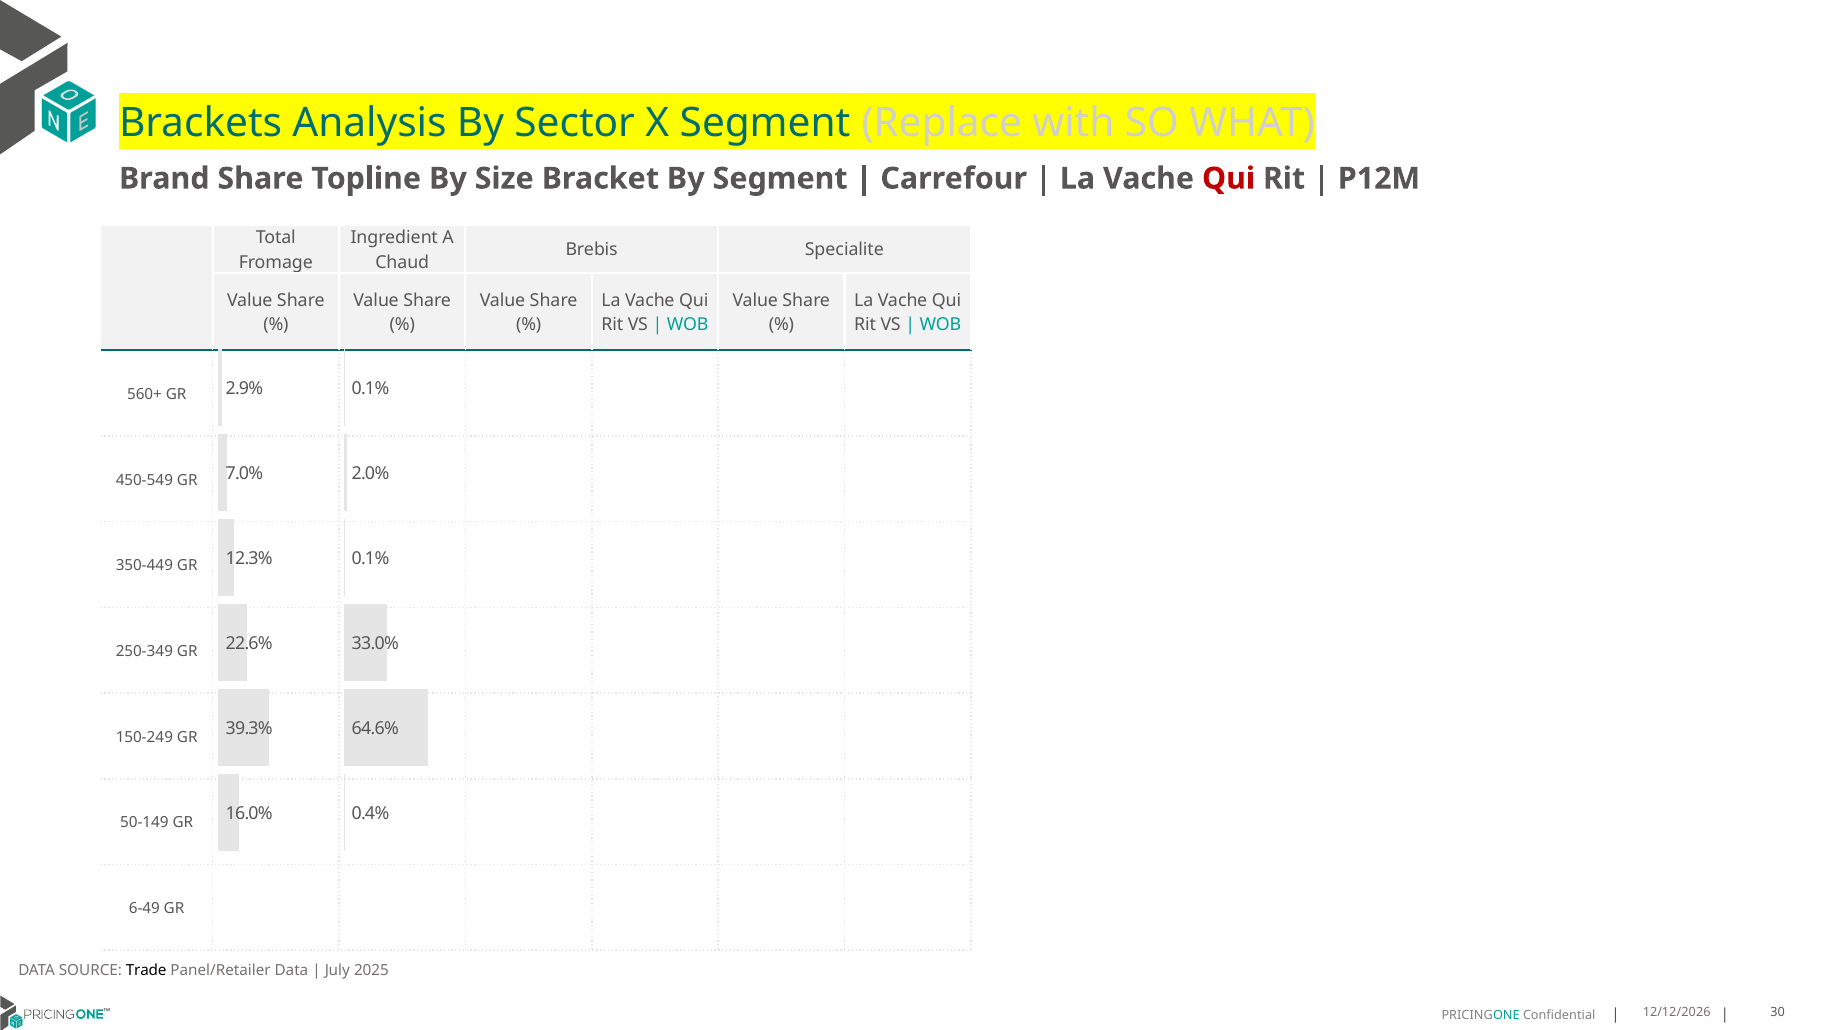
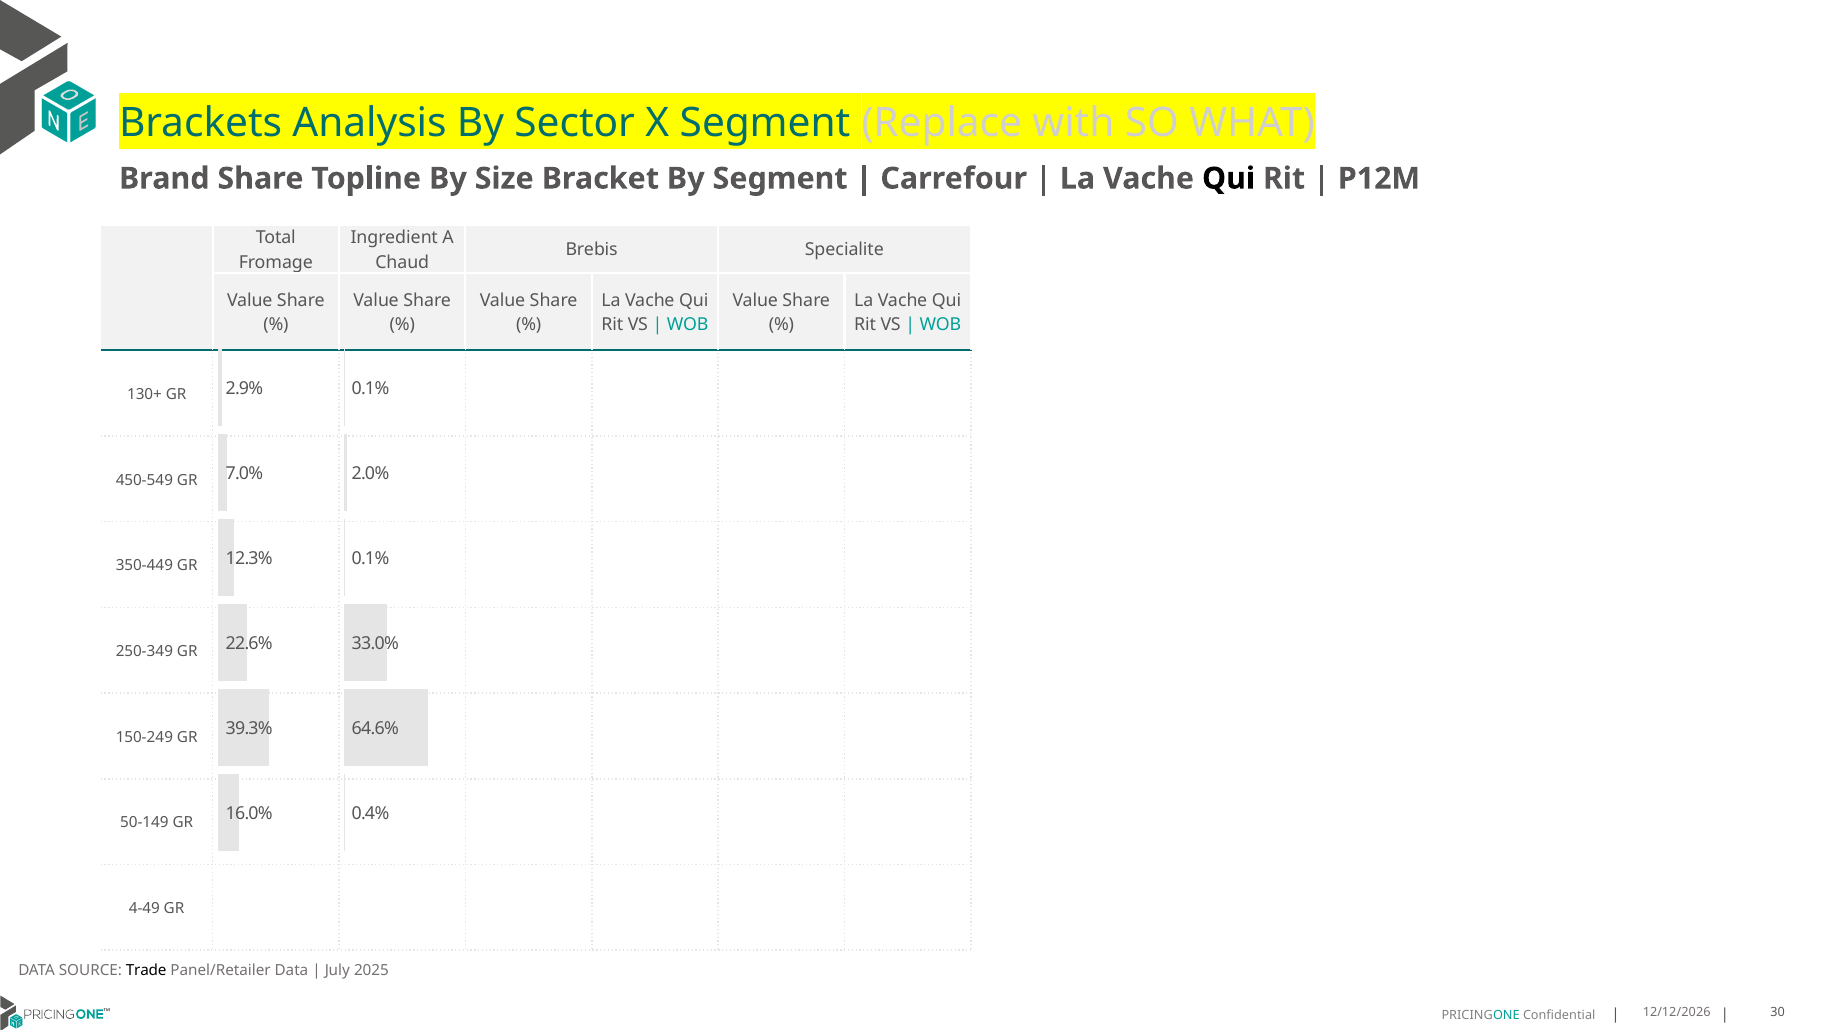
Qui at (1229, 178) colour: red -> black
560+: 560+ -> 130+
6-49: 6-49 -> 4-49
